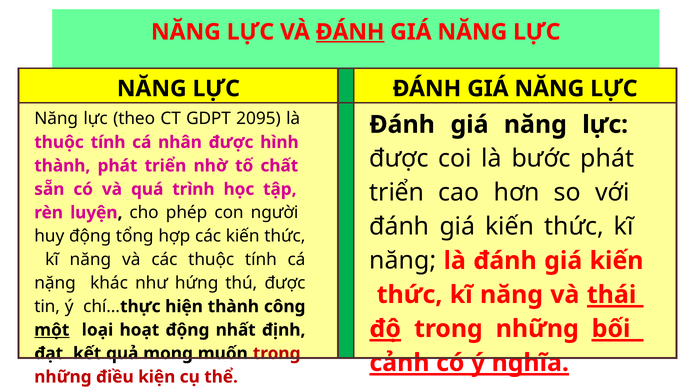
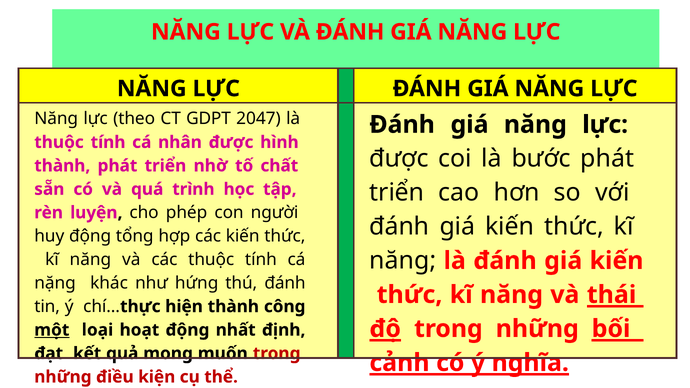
ĐÁNH at (350, 32) underline: present -> none
2095: 2095 -> 2047
thú được: được -> đánh
